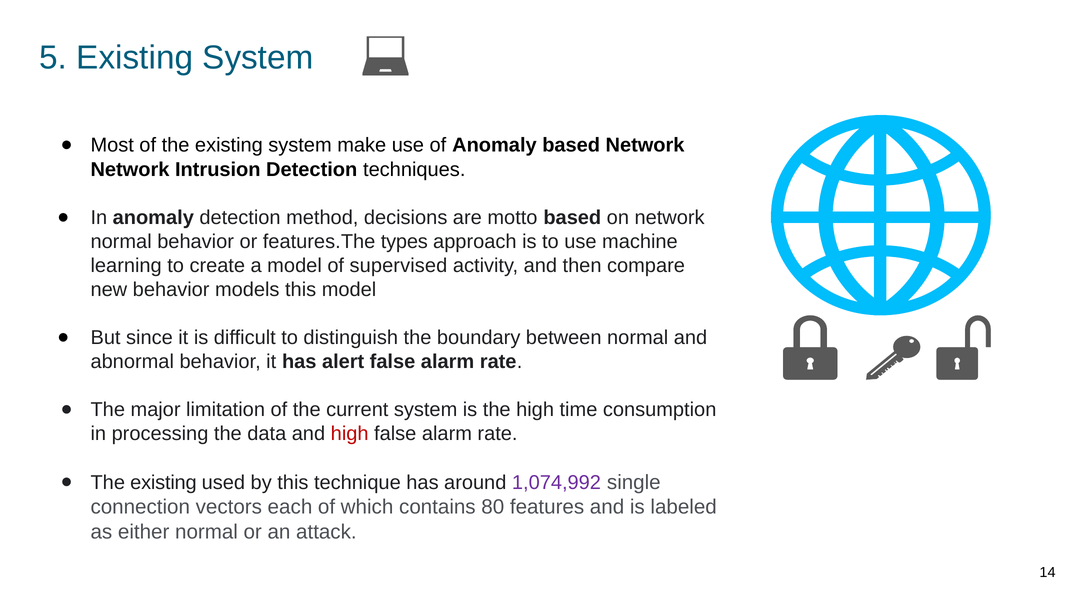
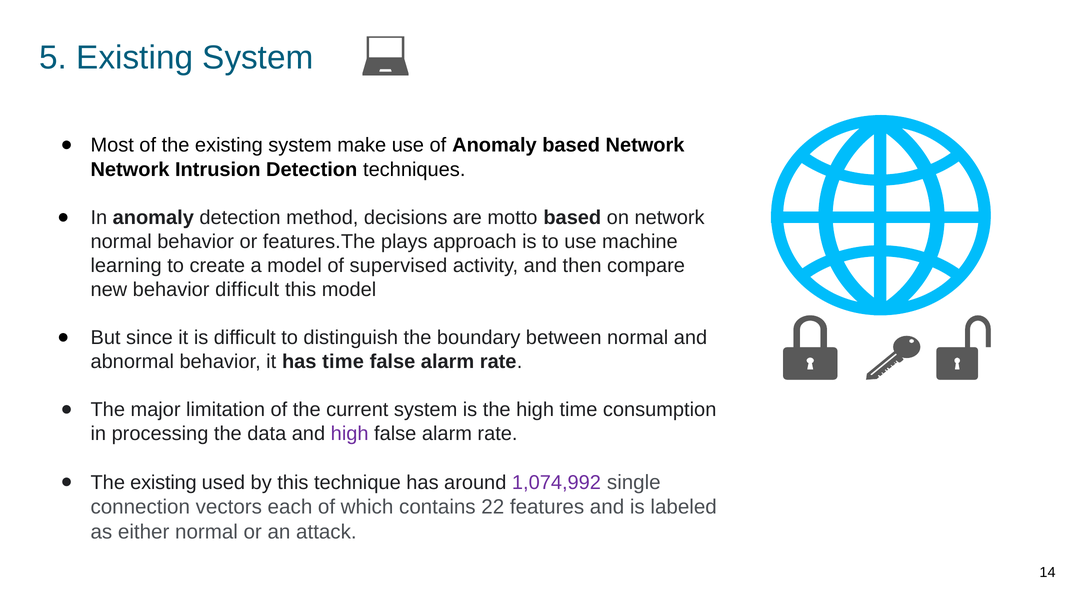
types: types -> plays
behavior models: models -> difficult
has alert: alert -> time
high at (350, 434) colour: red -> purple
80: 80 -> 22
